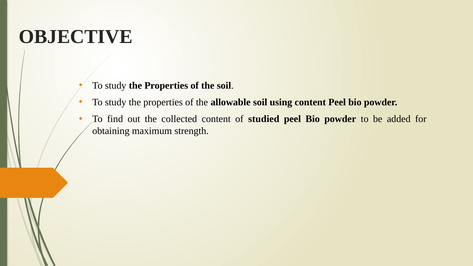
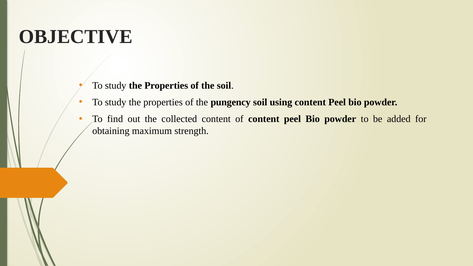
allowable: allowable -> pungency
of studied: studied -> content
